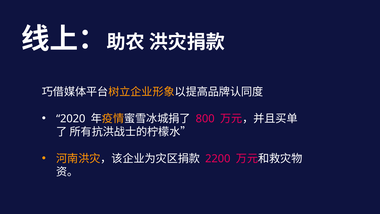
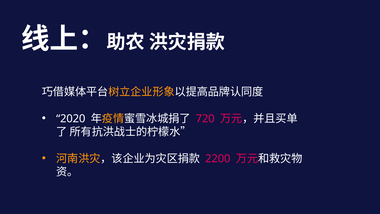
800: 800 -> 720
